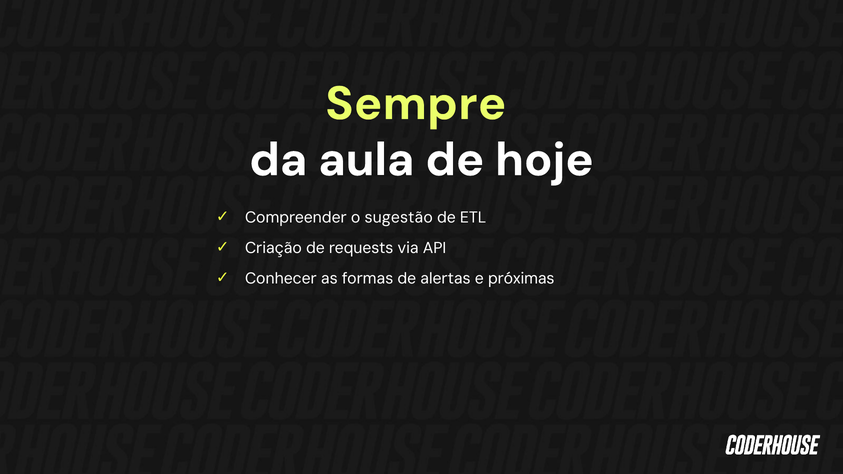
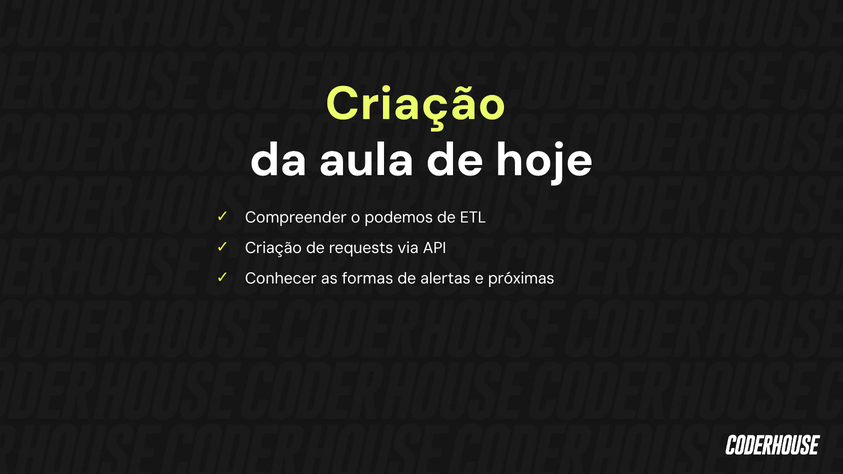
Sempre at (416, 104): Sempre -> Criação
sugestão: sugestão -> podemos
